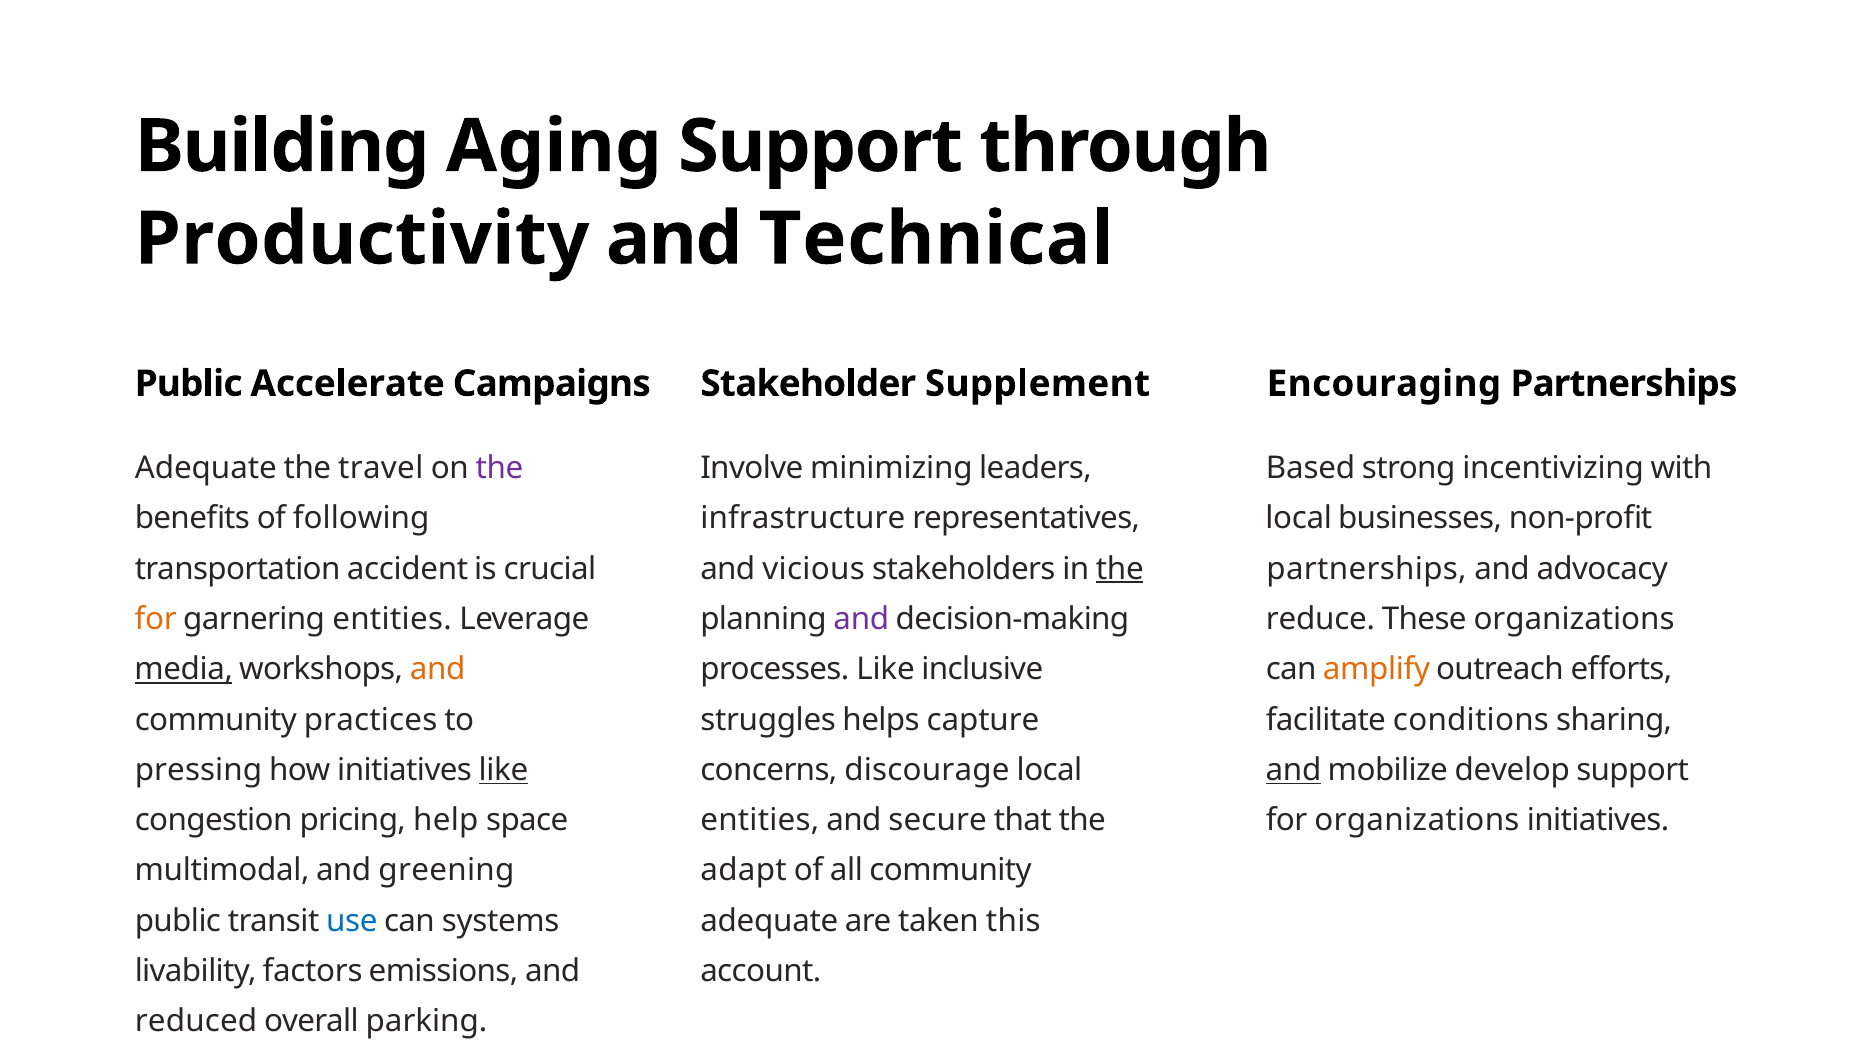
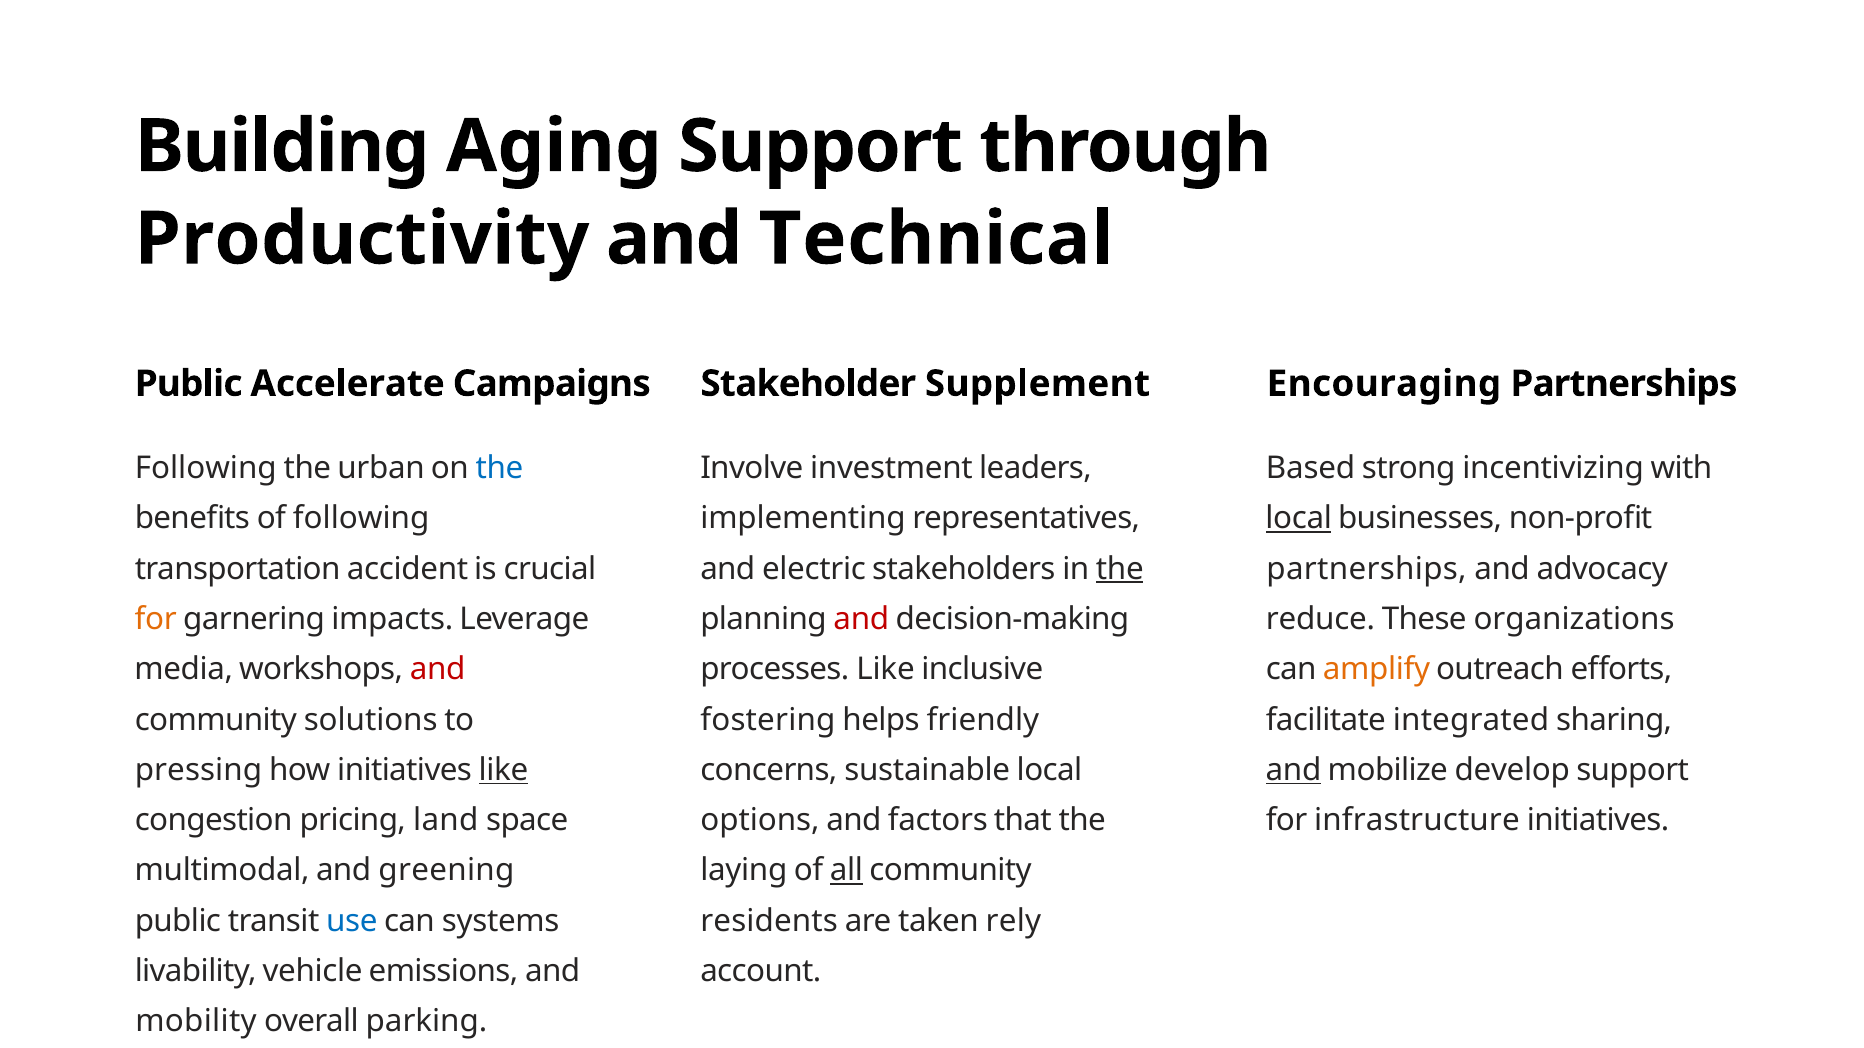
Adequate at (206, 468): Adequate -> Following
travel: travel -> urban
the at (499, 468) colour: purple -> blue
minimizing: minimizing -> investment
infrastructure: infrastructure -> implementing
local at (1299, 519) underline: none -> present
vicious: vicious -> electric
garnering entities: entities -> impacts
and at (861, 619) colour: purple -> red
media underline: present -> none
and at (438, 670) colour: orange -> red
practices: practices -> solutions
struggles: struggles -> fostering
capture: capture -> friendly
conditions: conditions -> integrated
discourage: discourage -> sustainable
help: help -> land
entities at (760, 821): entities -> options
secure: secure -> factors
for organizations: organizations -> infrastructure
adapt: adapt -> laying
all underline: none -> present
adequate at (769, 921): adequate -> residents
this: this -> rely
factors: factors -> vehicle
reduced: reduced -> mobility
